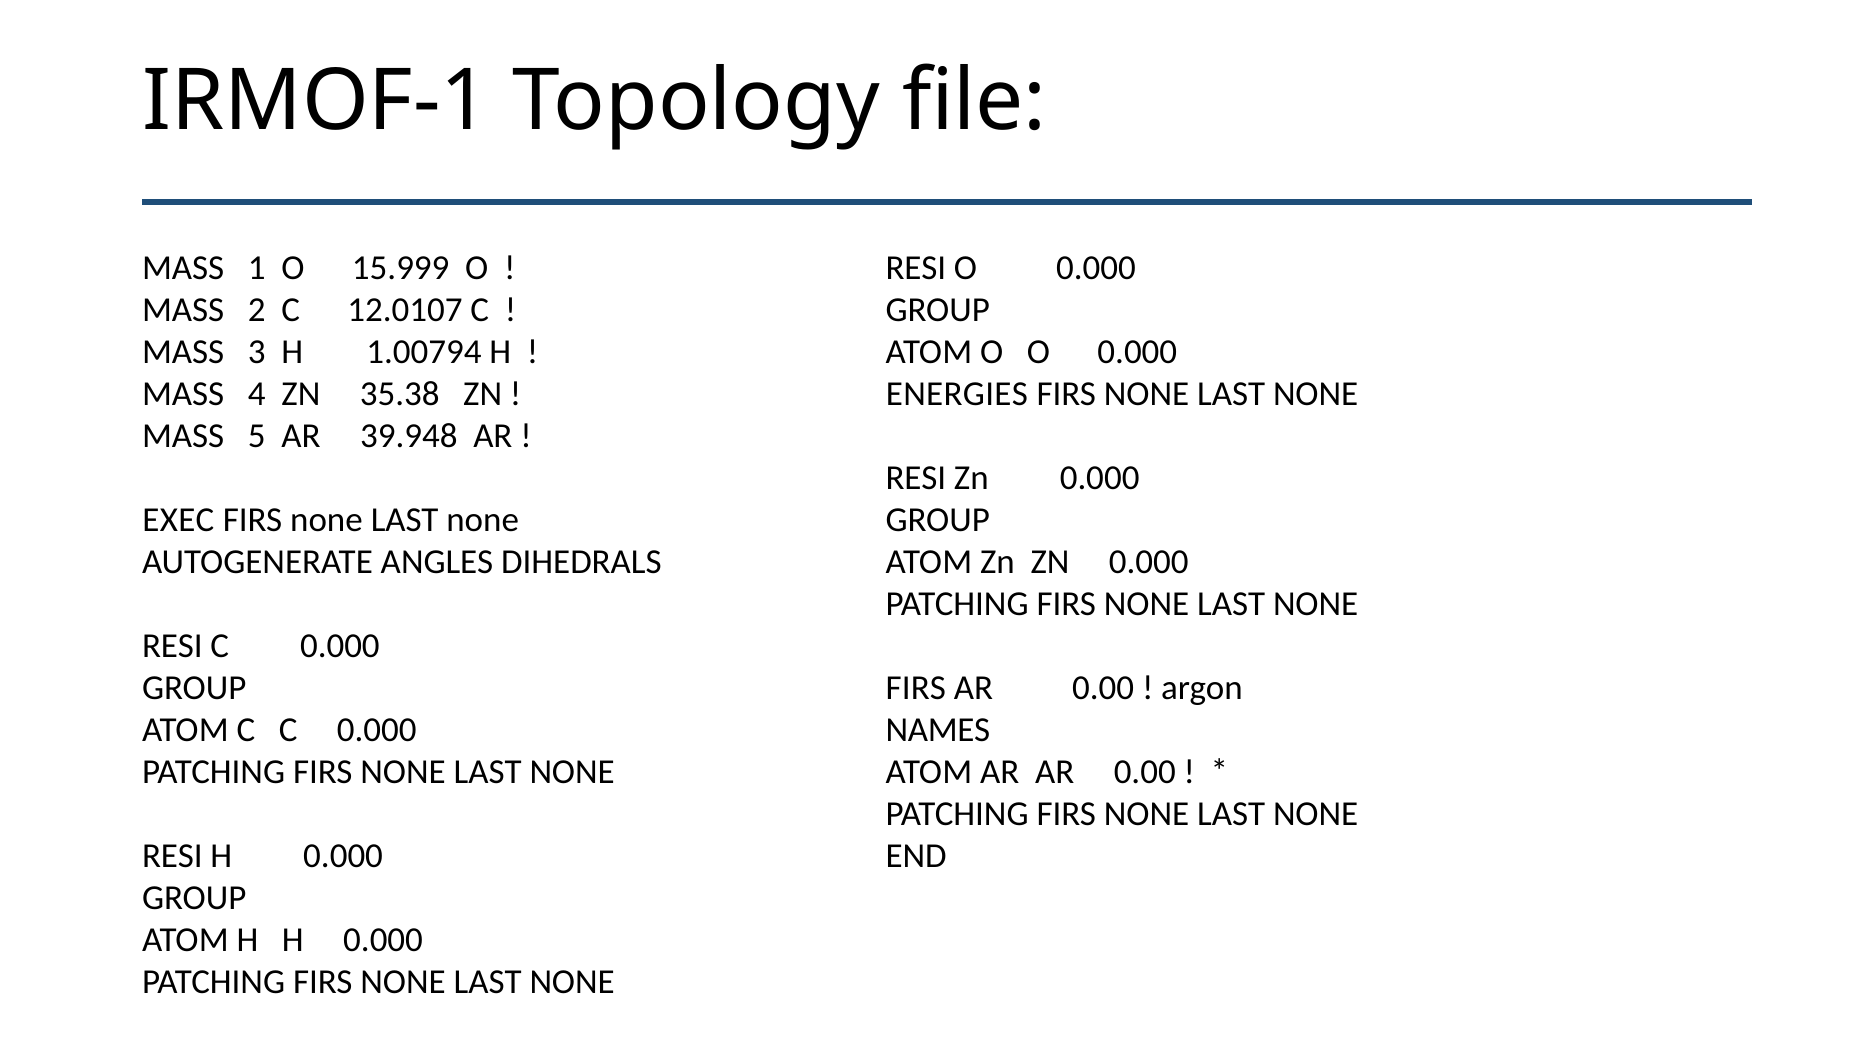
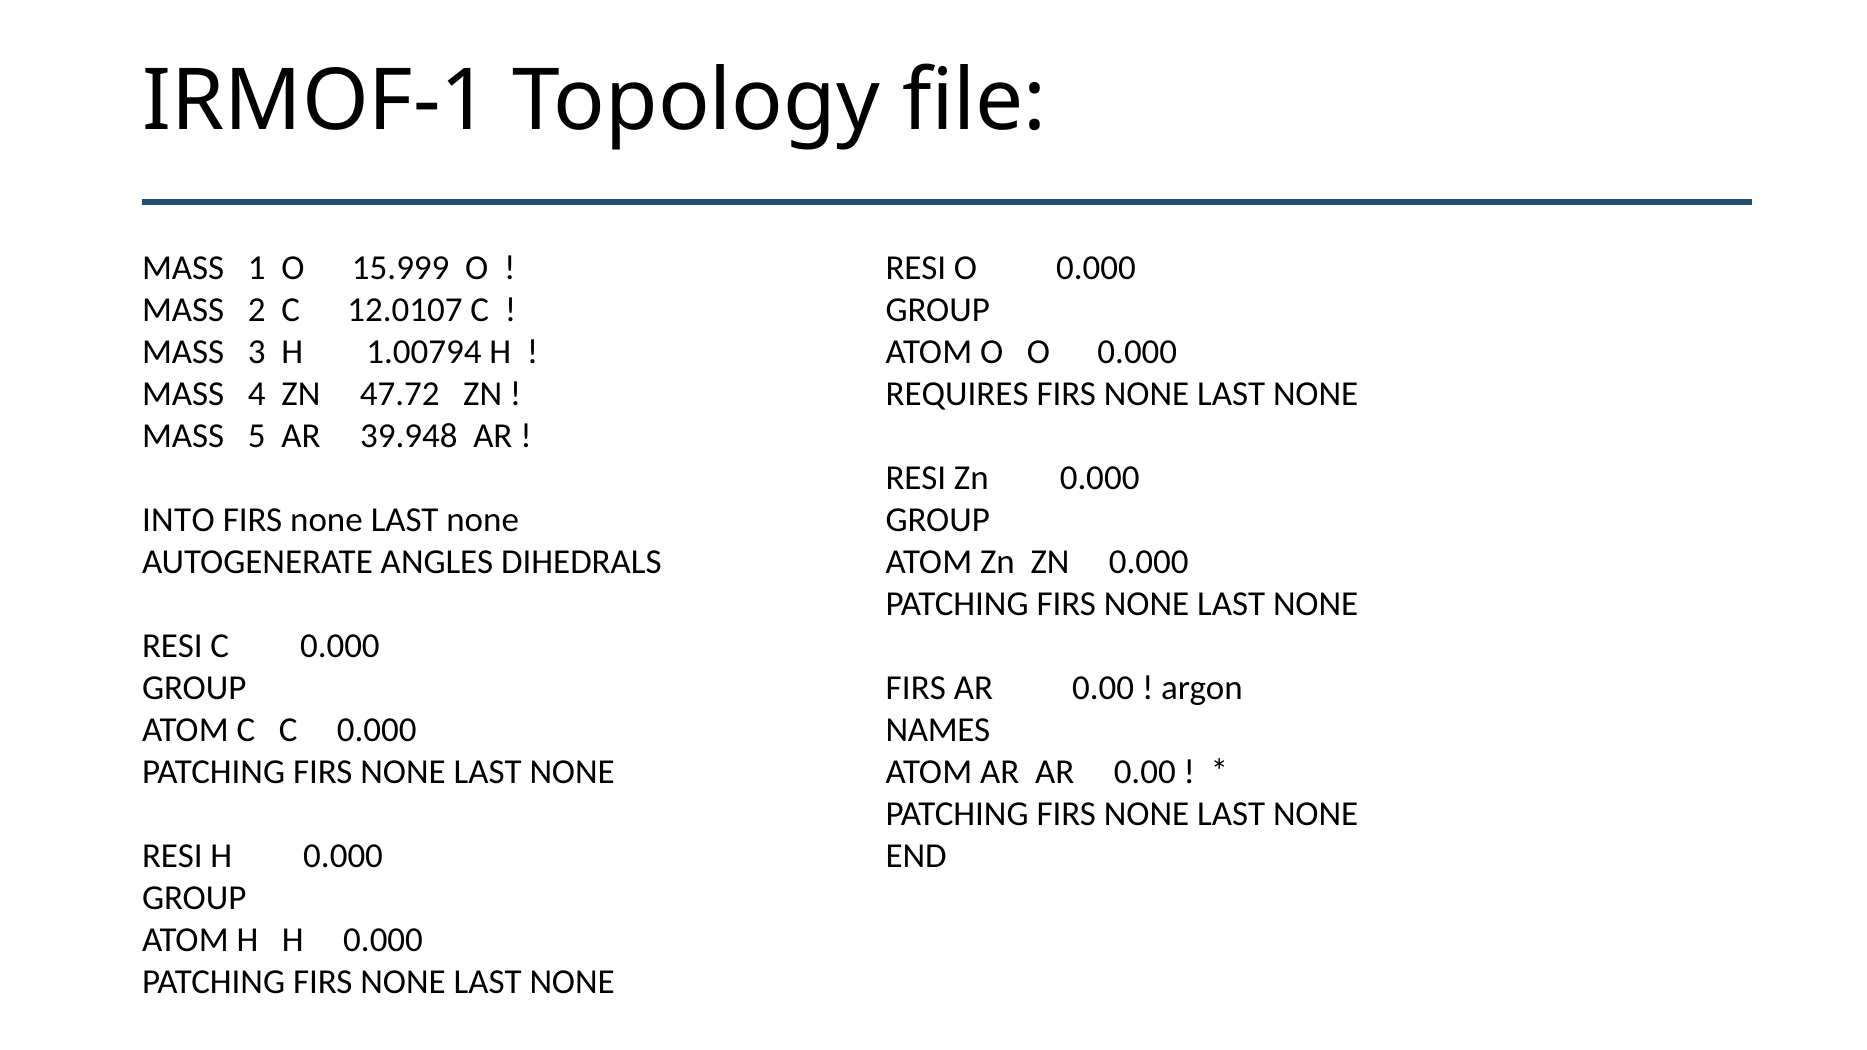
35.38: 35.38 -> 47.72
ENERGIES: ENERGIES -> REQUIRES
EXEC: EXEC -> INTO
